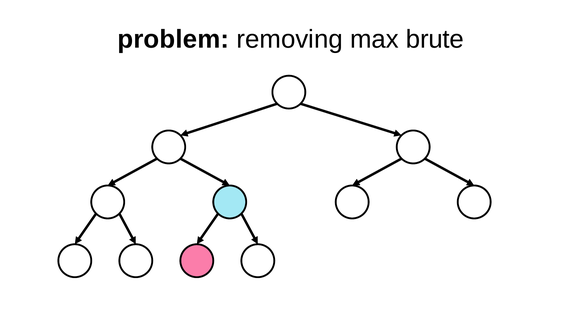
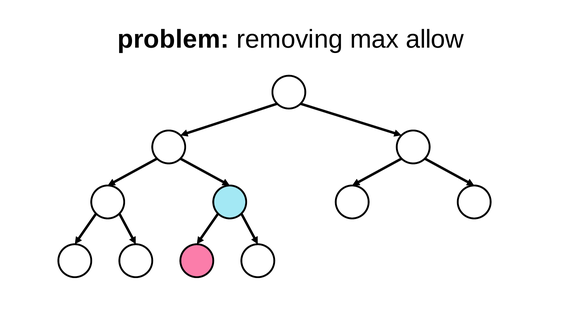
brute: brute -> allow
